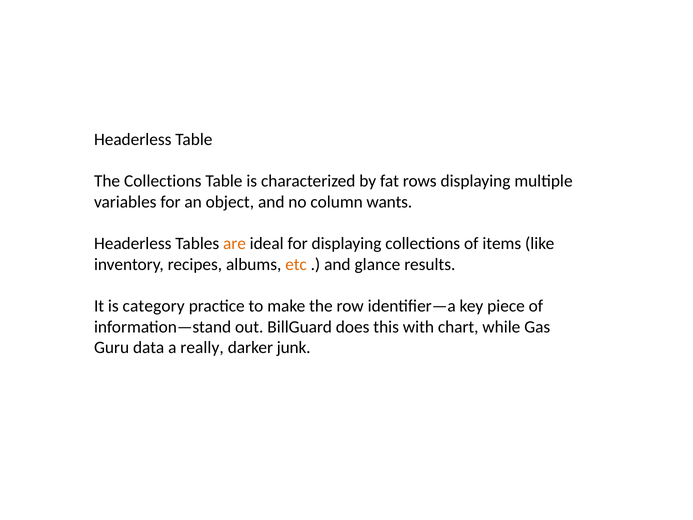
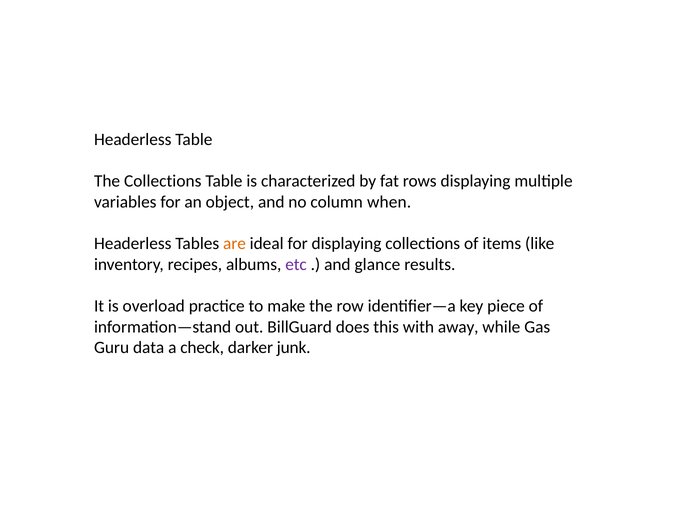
wants: wants -> when
etc colour: orange -> purple
category: category -> overload
chart: chart -> away
really: really -> check
